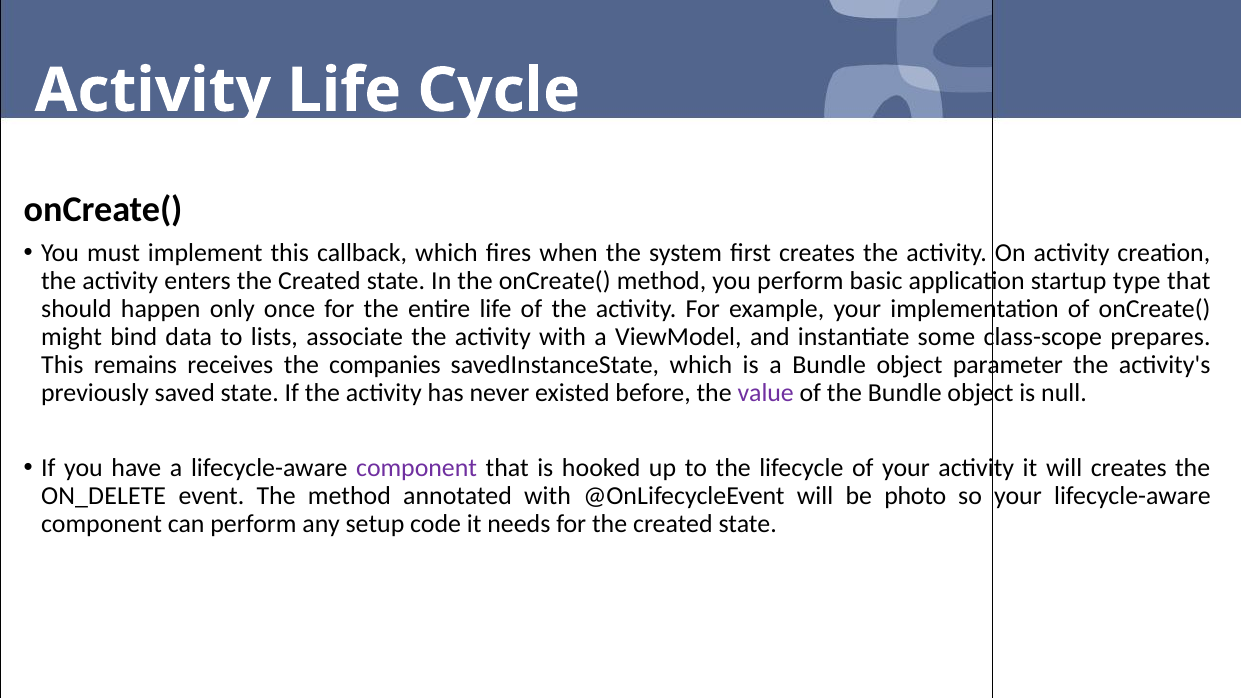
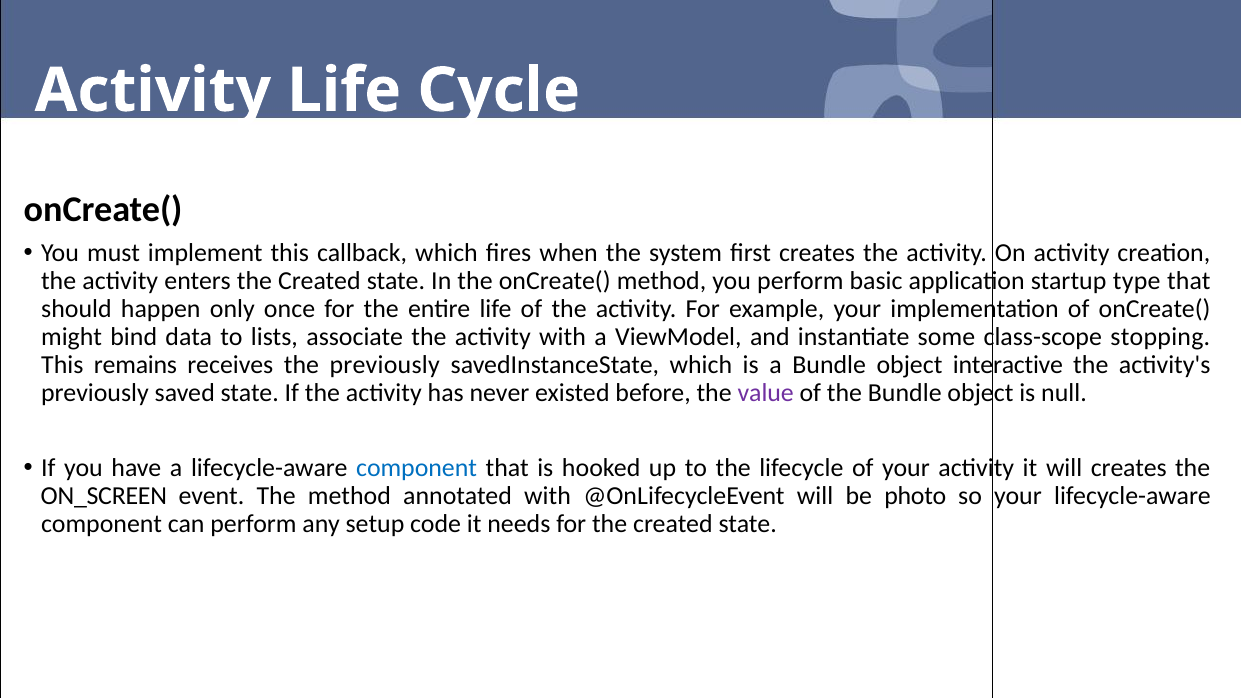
prepares: prepares -> stopping
the companies: companies -> previously
parameter: parameter -> interactive
component at (417, 468) colour: purple -> blue
ON_DELETE: ON_DELETE -> ON_SCREEN
